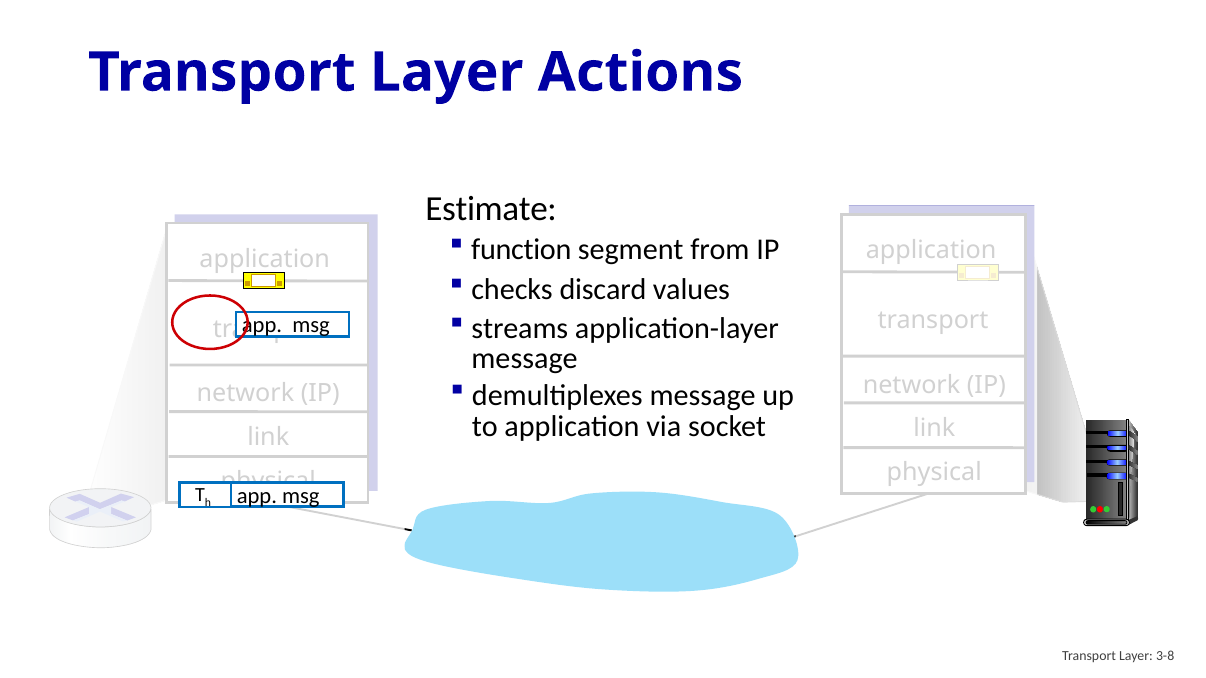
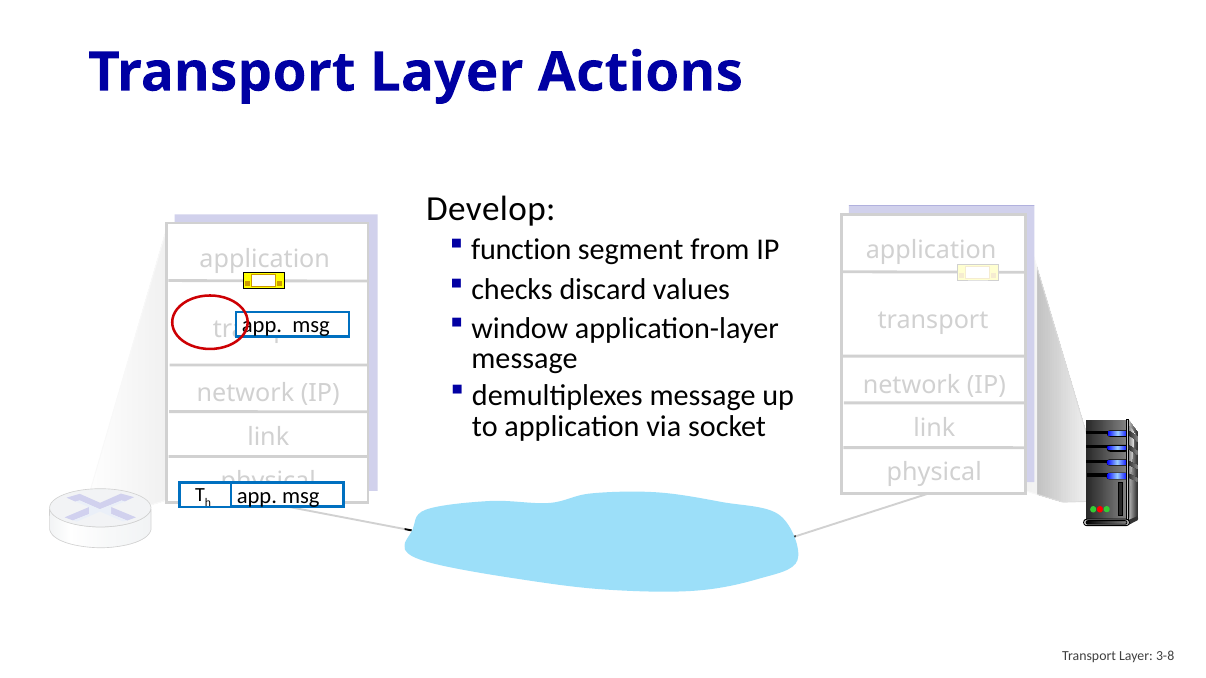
Estimate: Estimate -> Develop
streams: streams -> window
